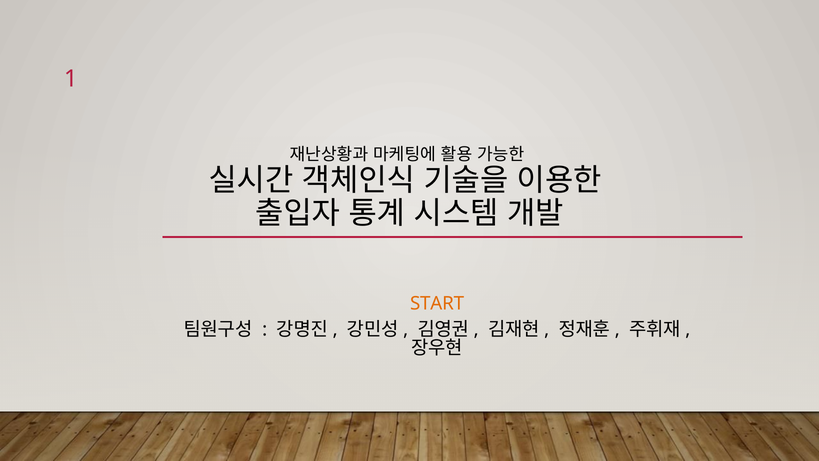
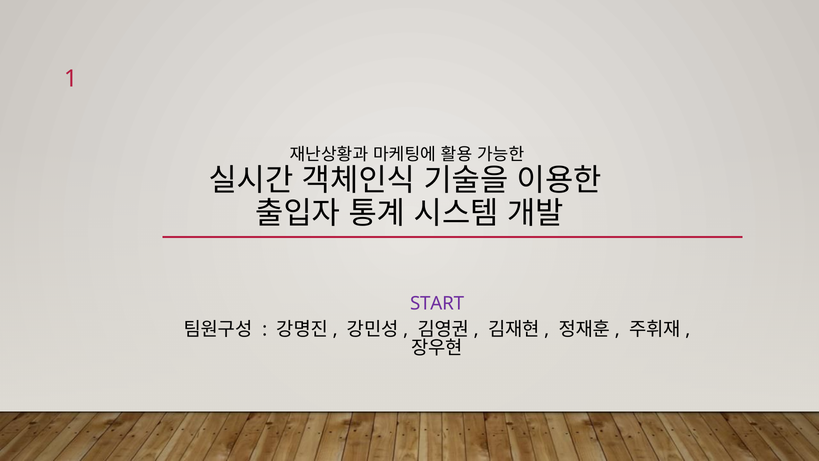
START colour: orange -> purple
